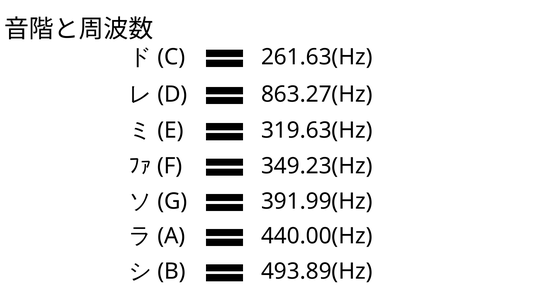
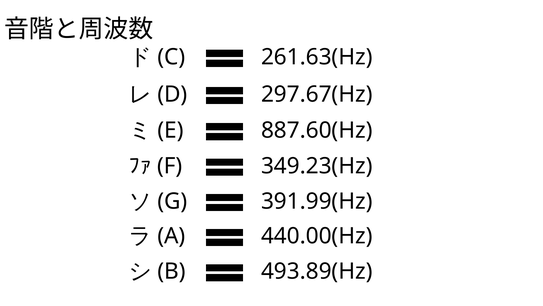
863.27(Hz: 863.27(Hz -> 297.67(Hz
319.63(Hz: 319.63(Hz -> 887.60(Hz
